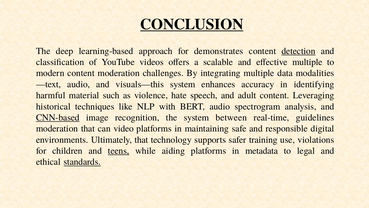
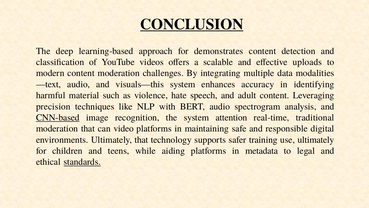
detection underline: present -> none
effective multiple: multiple -> uploads
historical: historical -> precision
between: between -> attention
guidelines: guidelines -> traditional
use violations: violations -> ultimately
teens underline: present -> none
